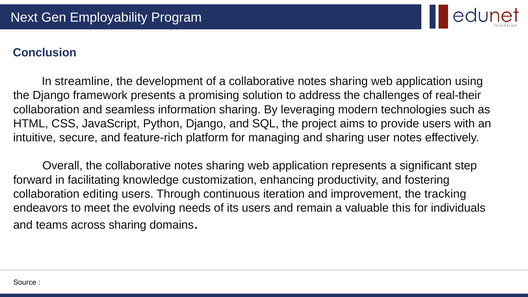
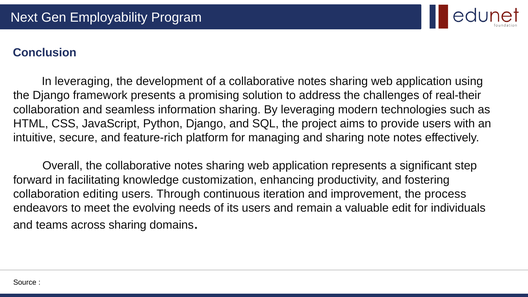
In streamline: streamline -> leveraging
user: user -> note
tracking: tracking -> process
this: this -> edit
